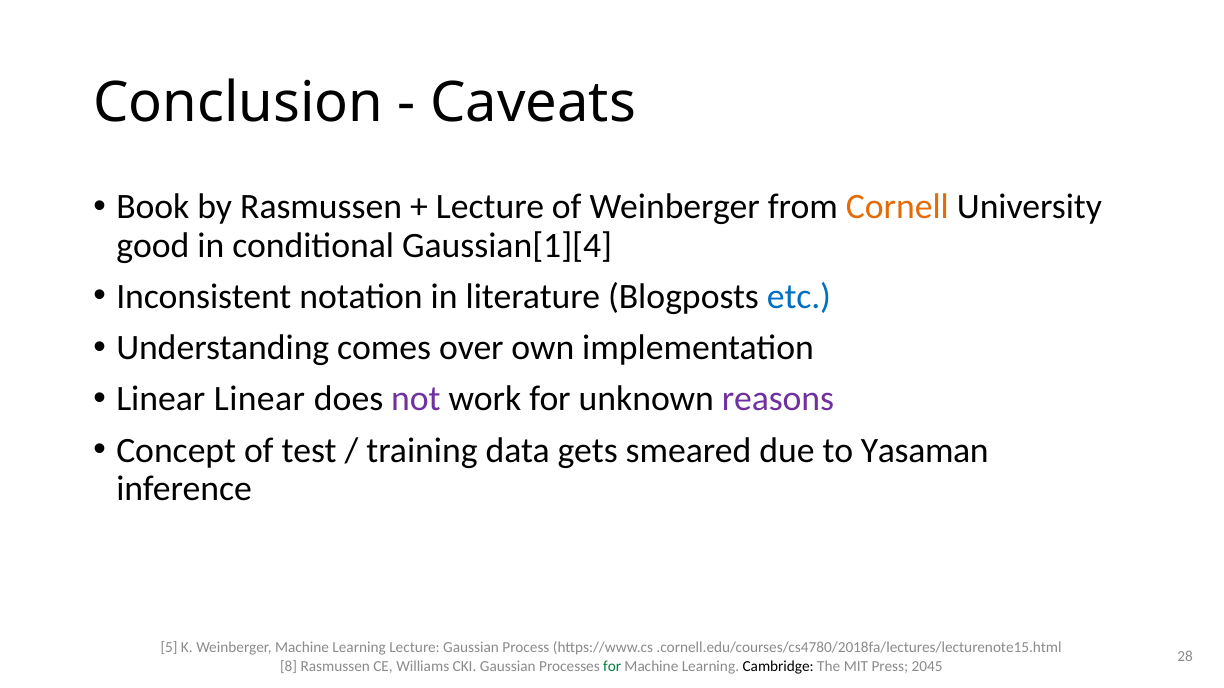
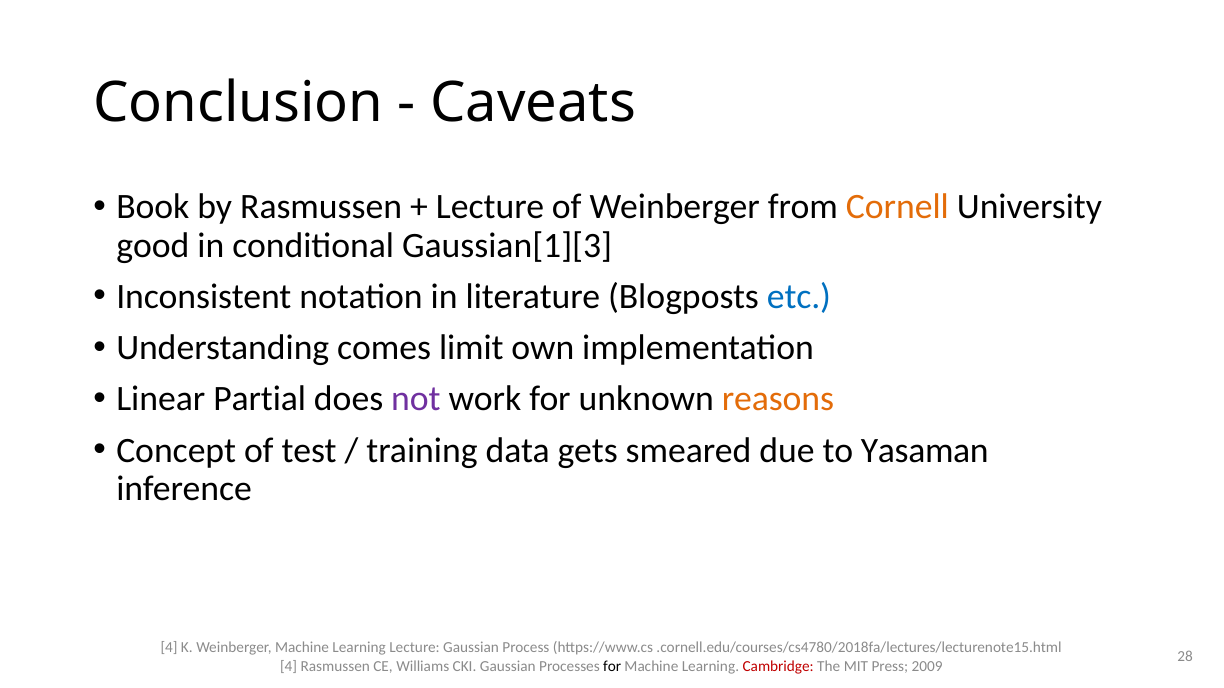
Gaussian[1][4: Gaussian[1][4 -> Gaussian[1][3
over: over -> limit
Linear Linear: Linear -> Partial
reasons colour: purple -> orange
5 at (169, 648): 5 -> 4
8 at (289, 667): 8 -> 4
for at (612, 667) colour: green -> black
Cambridge colour: black -> red
2045: 2045 -> 2009
